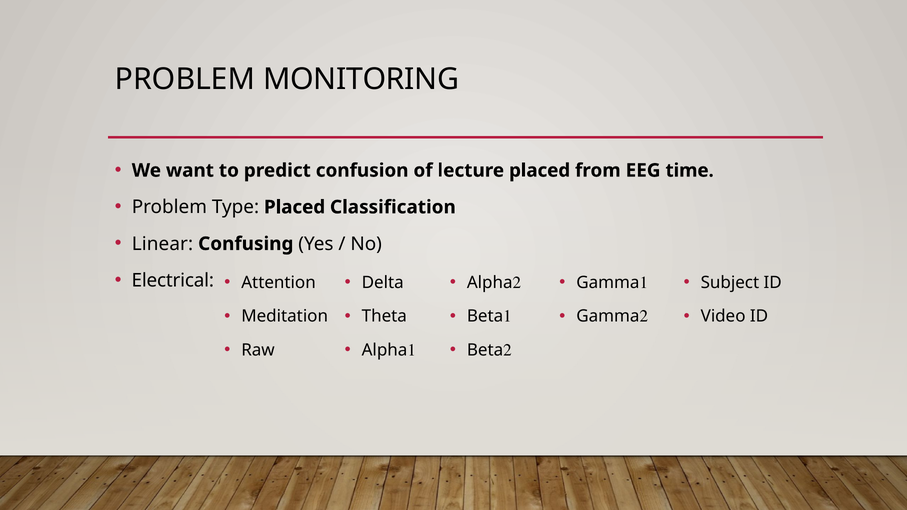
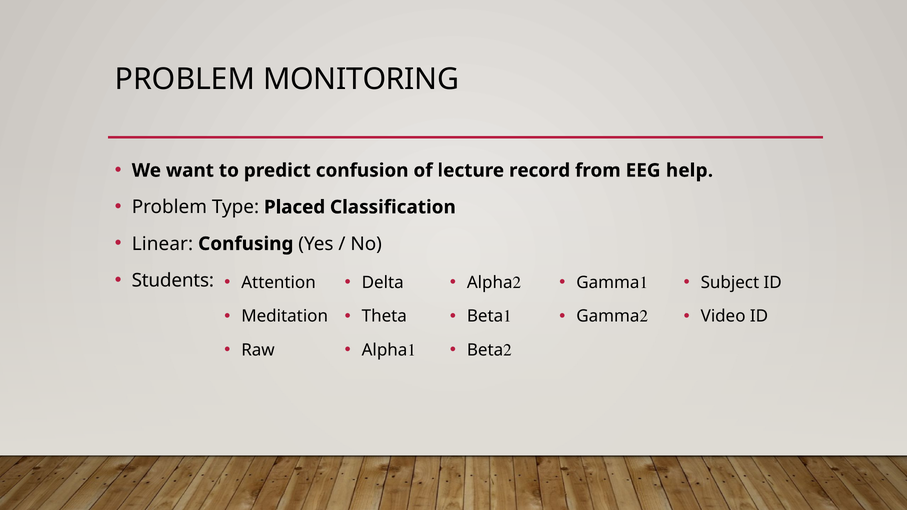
lecture placed: placed -> record
time: time -> help
Electrical: Electrical -> Students
